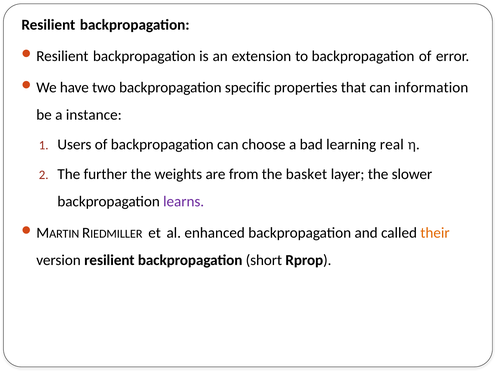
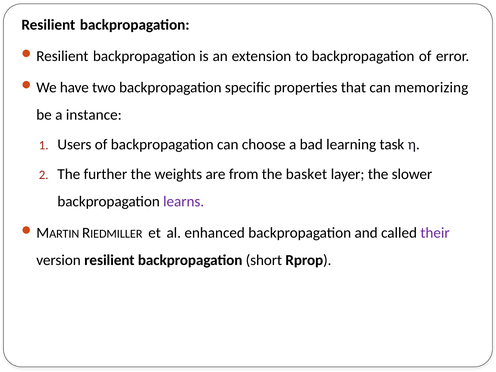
information: information -> memorizing
real: real -> task
their colour: orange -> purple
